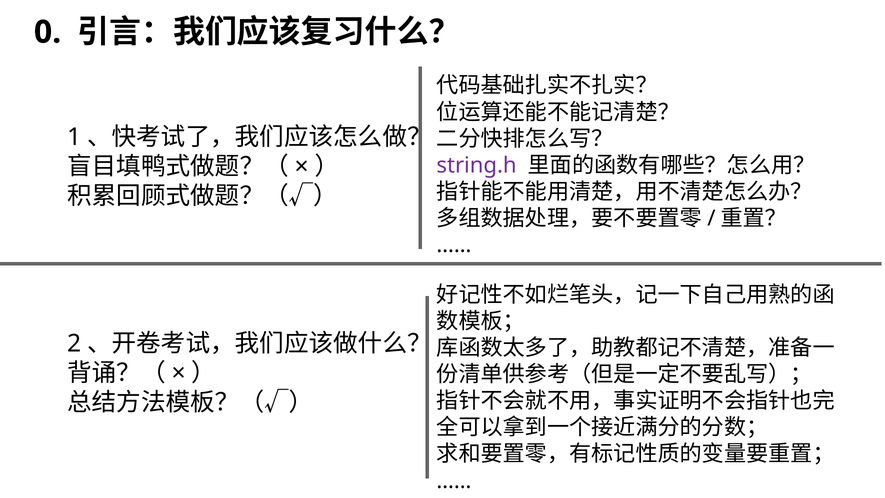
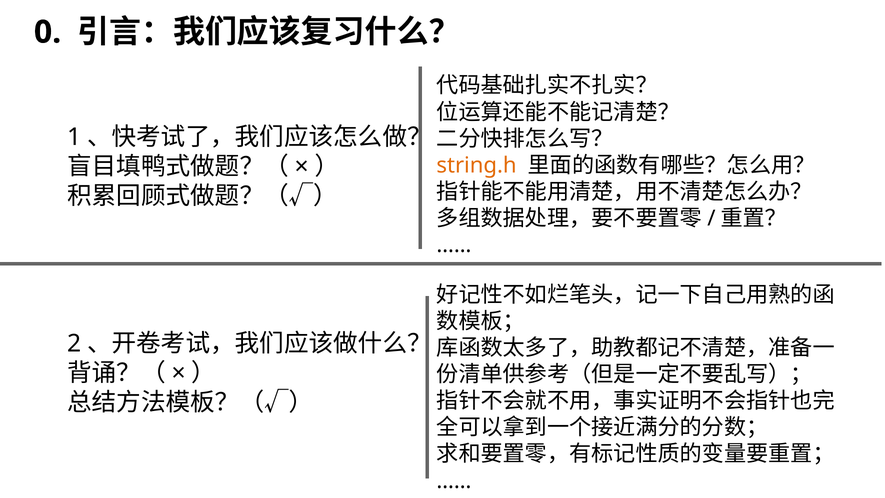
string.h colour: purple -> orange
